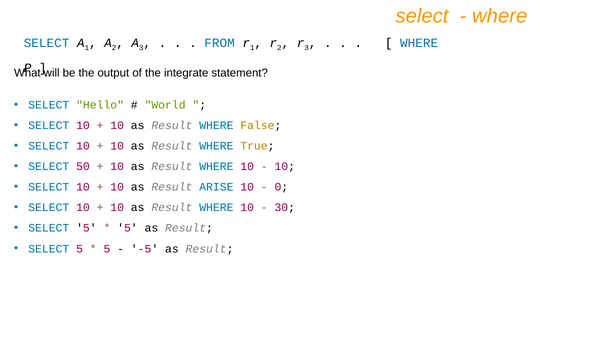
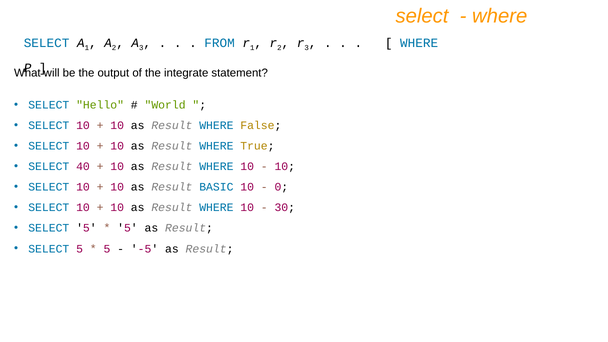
50: 50 -> 40
ARISE: ARISE -> BASIC
